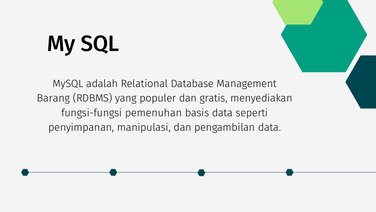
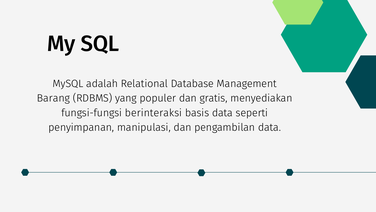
pemenuhan: pemenuhan -> berinteraksi
